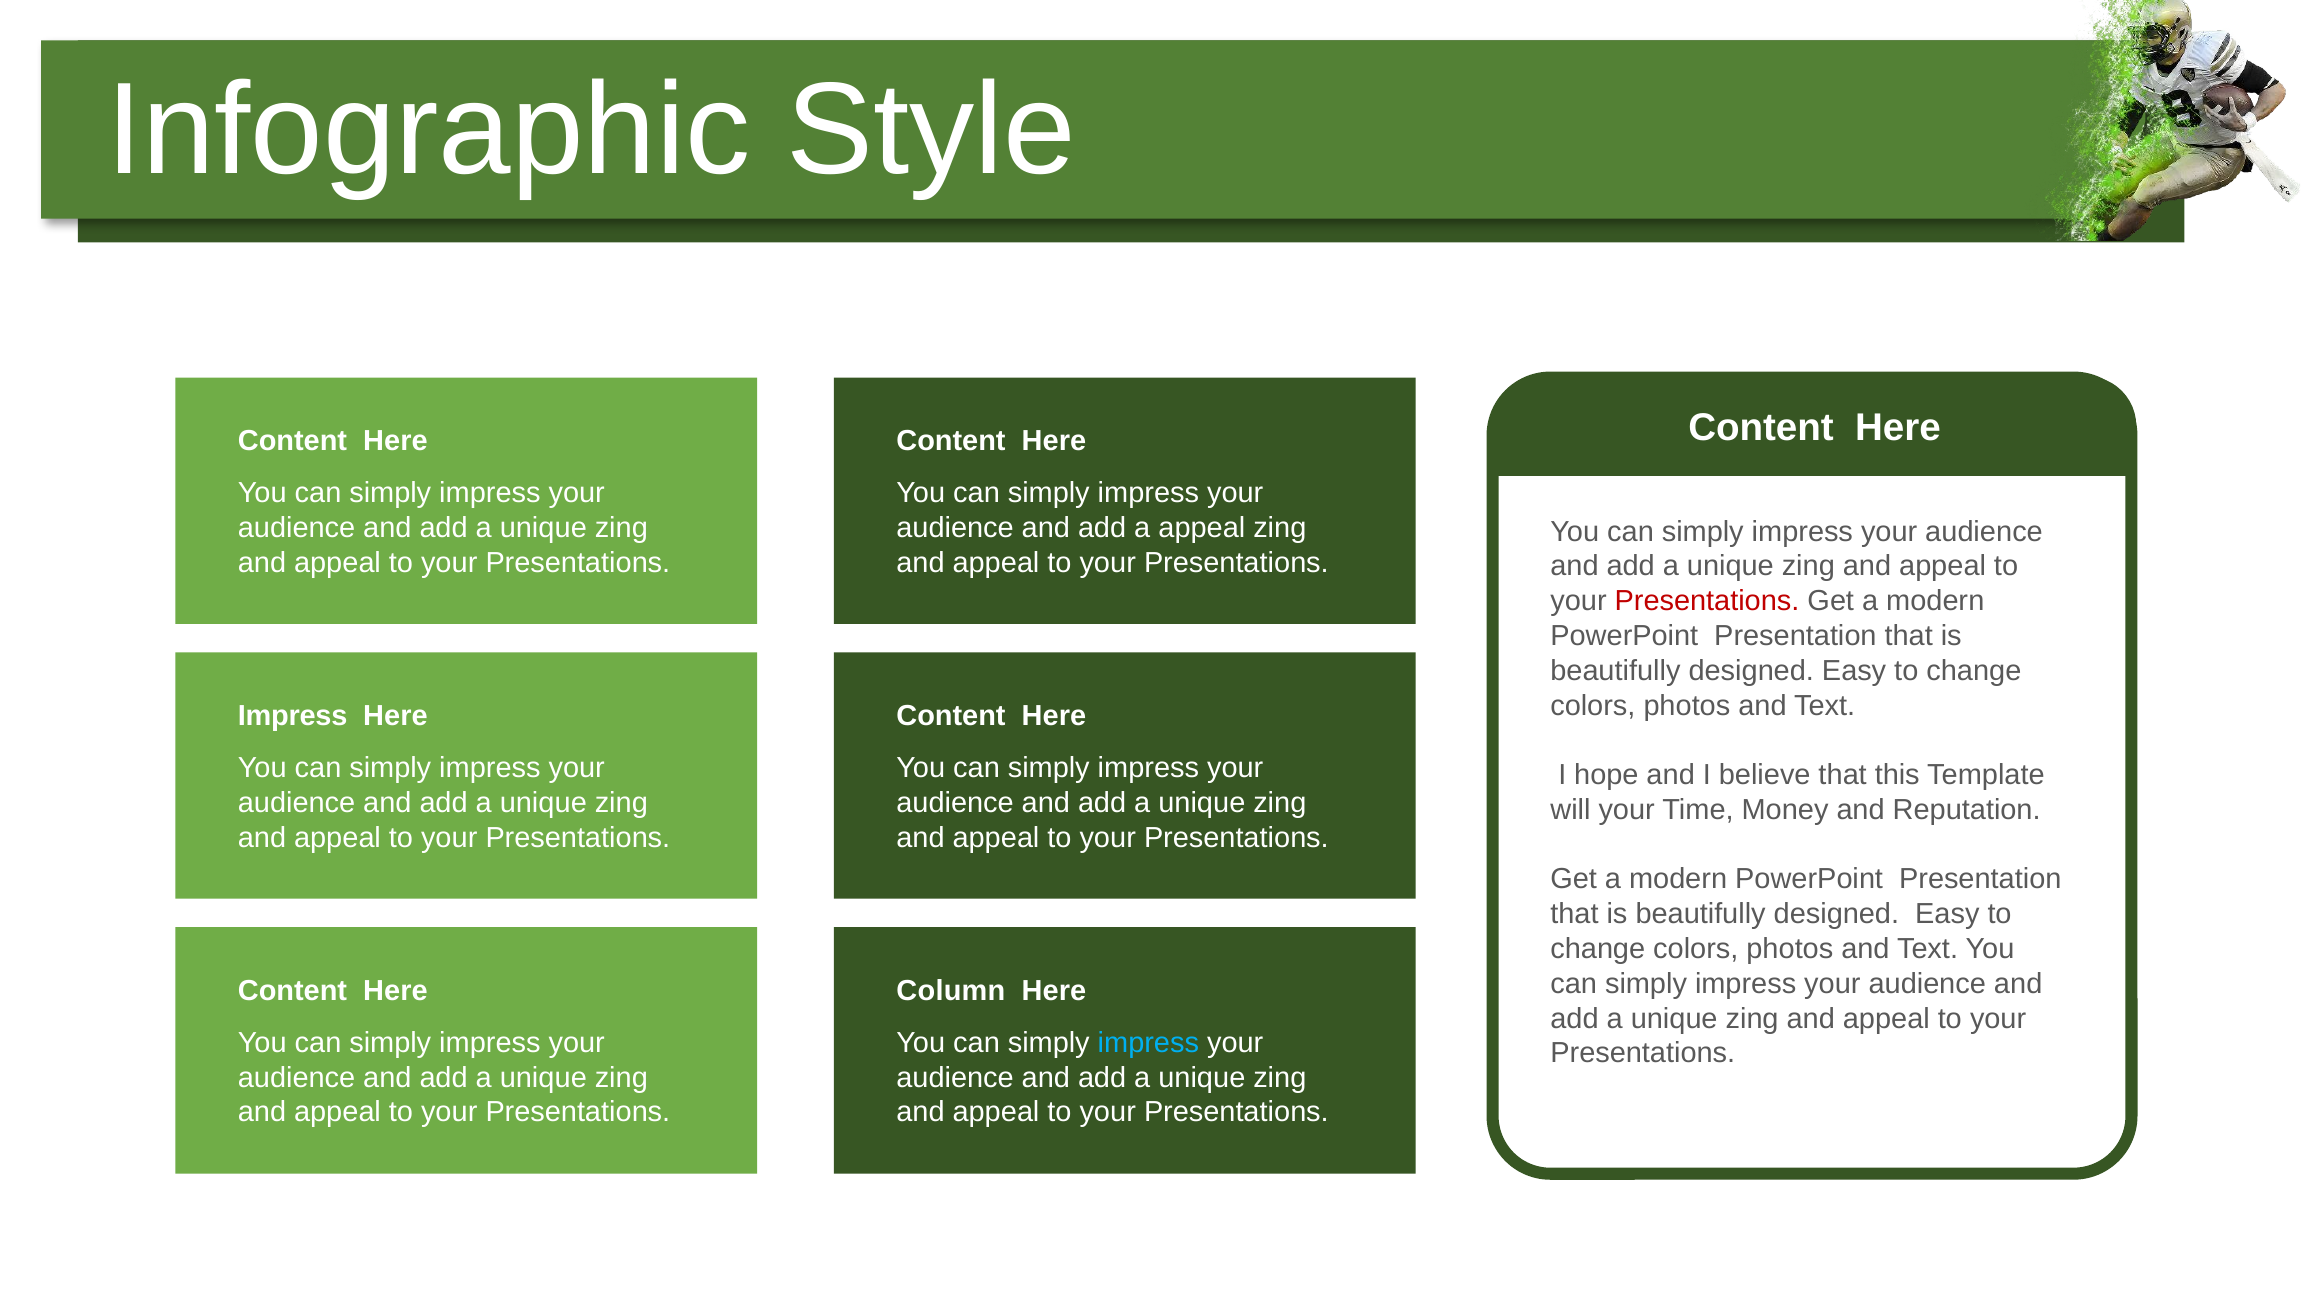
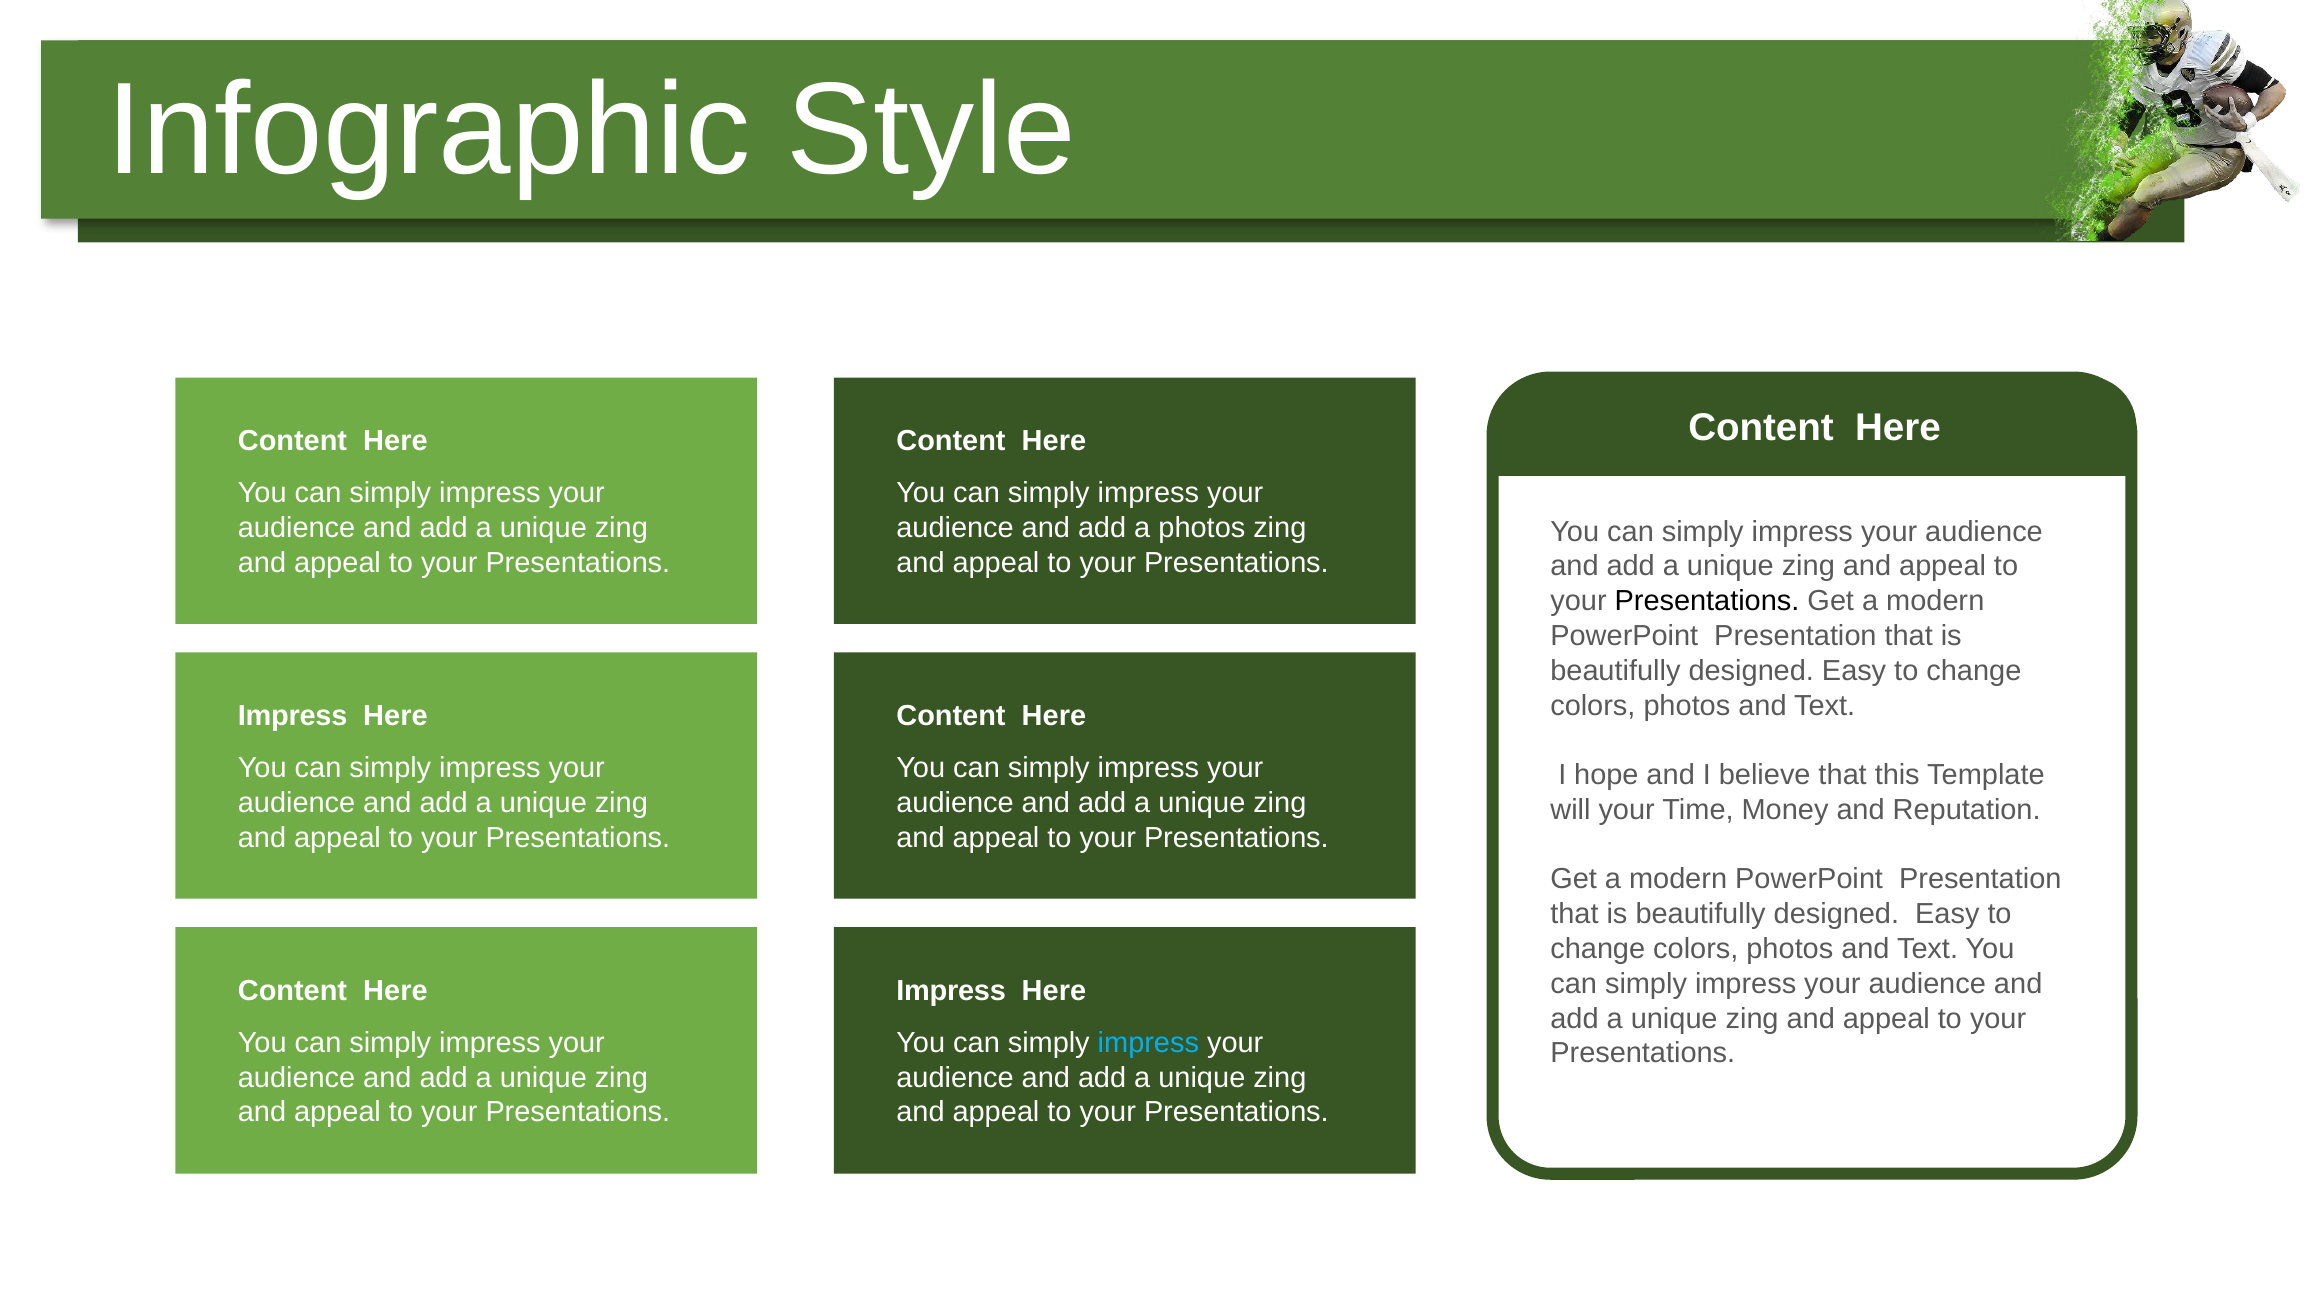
a appeal: appeal -> photos
Presentations at (1707, 601) colour: red -> black
Column at (951, 991): Column -> Impress
